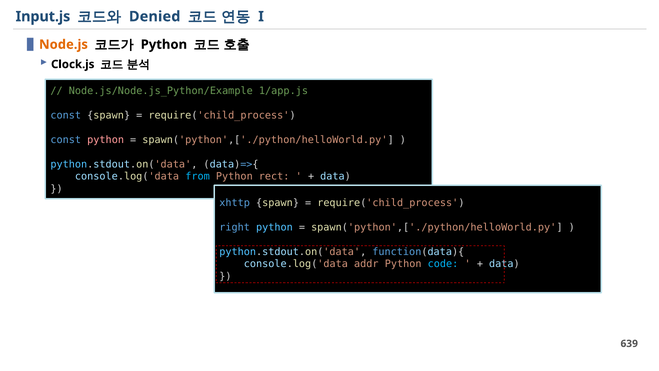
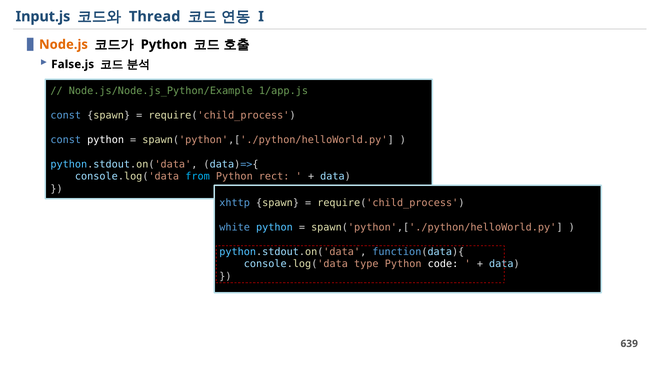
Denied: Denied -> Thread
Clock.js: Clock.js -> False.js
python at (106, 140) colour: pink -> white
right: right -> white
addr: addr -> type
code colour: light blue -> white
